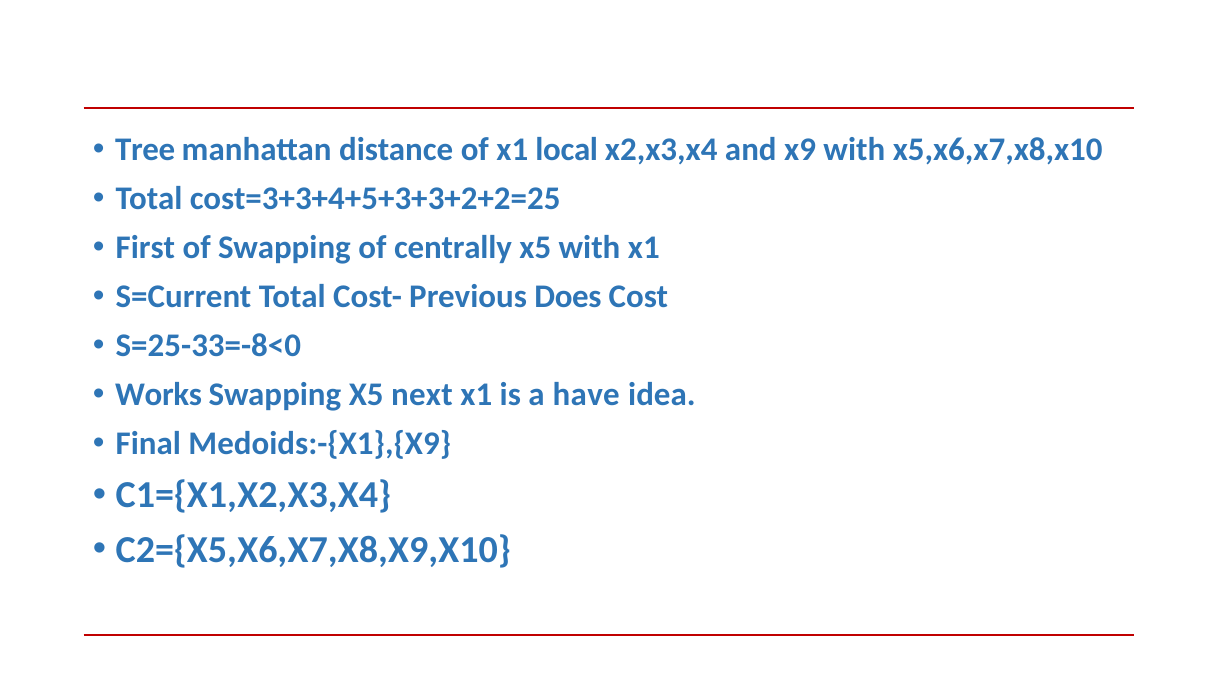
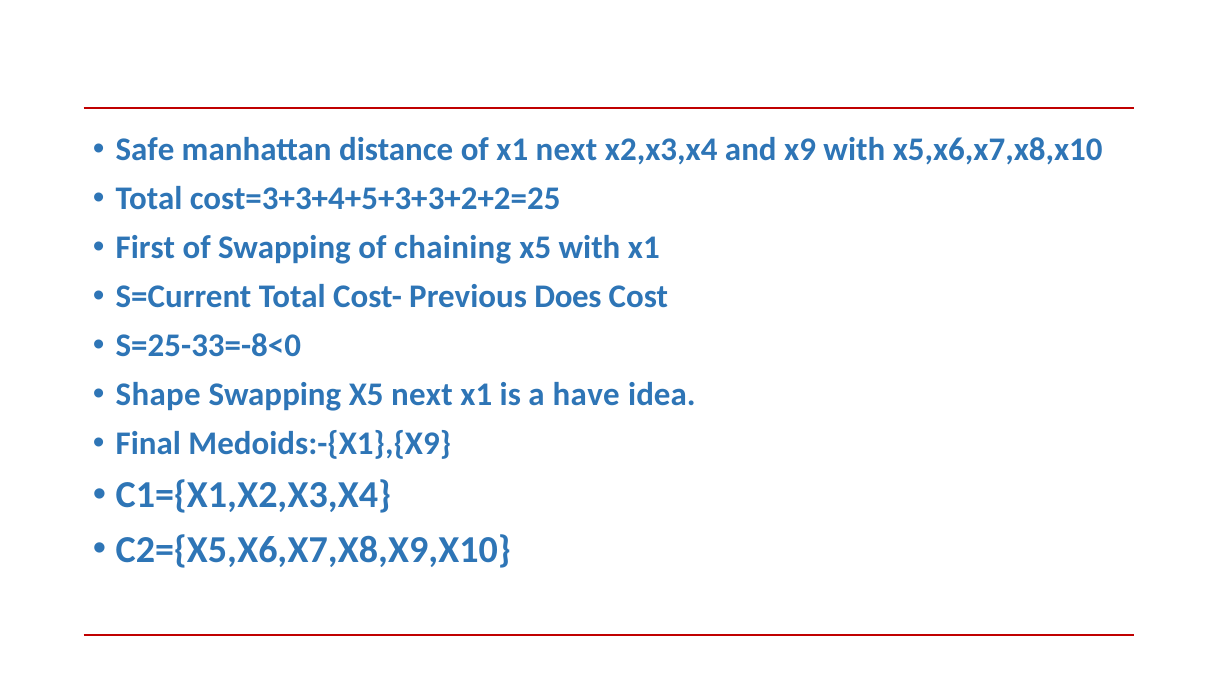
Tree: Tree -> Safe
x1 local: local -> next
centrally: centrally -> chaining
Works: Works -> Shape
